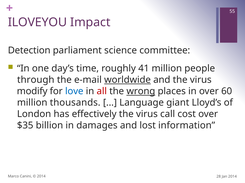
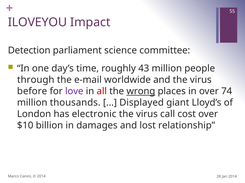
41: 41 -> 43
worldwide underline: present -> none
modify: modify -> before
love colour: blue -> purple
60: 60 -> 74
Language: Language -> Displayed
effectively: effectively -> electronic
$35: $35 -> $10
information: information -> relationship
